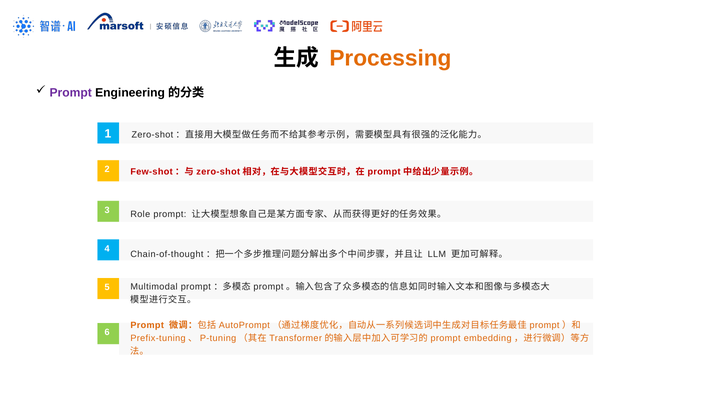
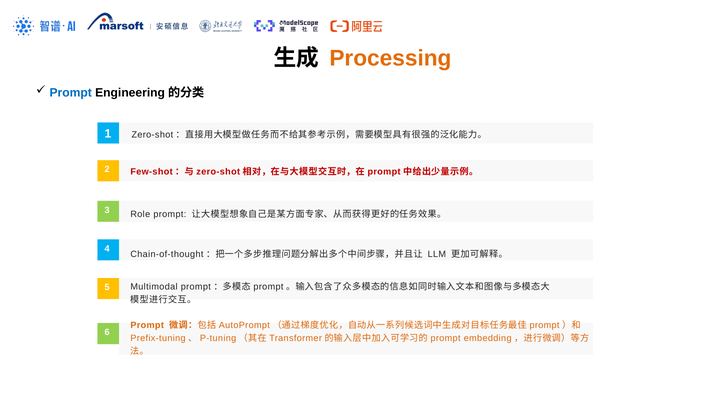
Prompt at (71, 93) colour: purple -> blue
